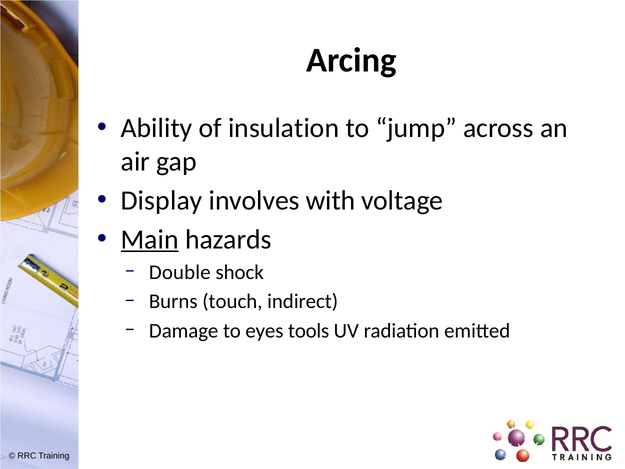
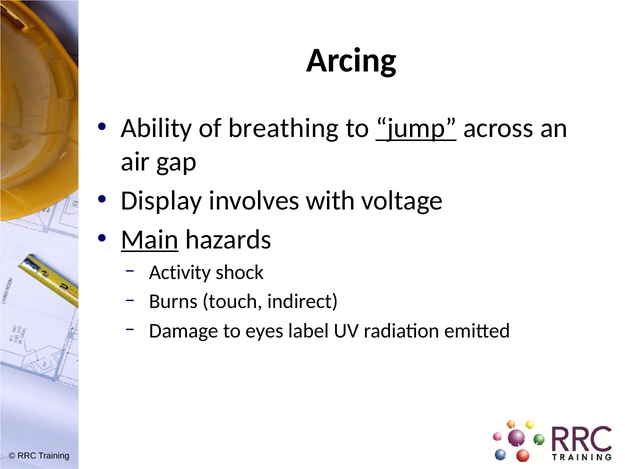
insulation: insulation -> breathing
jump underline: none -> present
Double: Double -> Activity
tools: tools -> label
